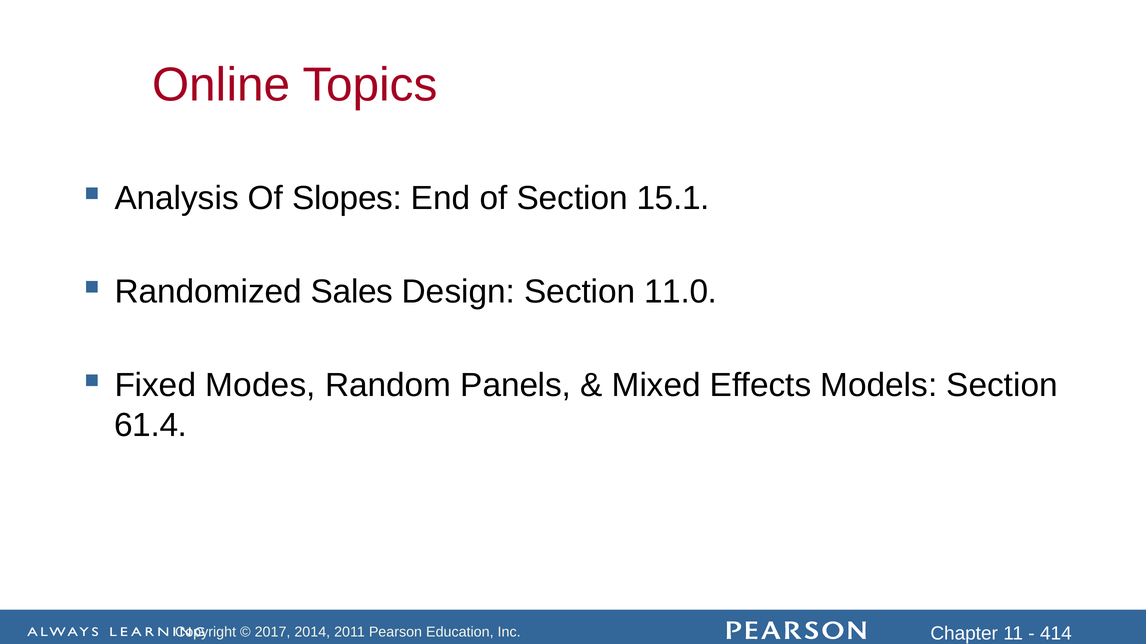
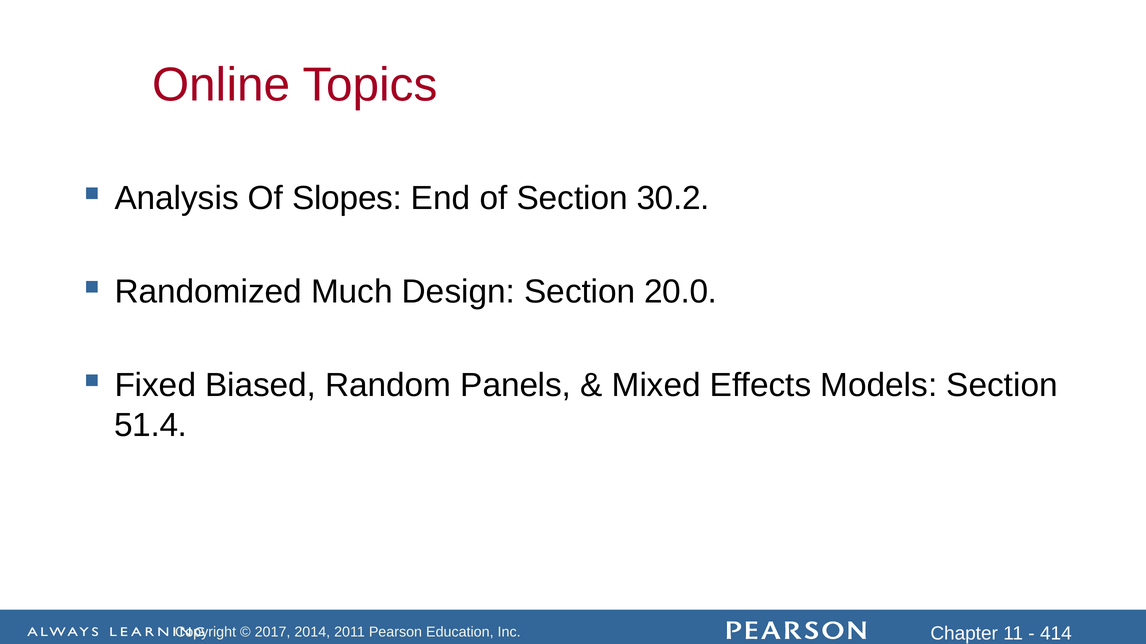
15.1: 15.1 -> 30.2
Sales: Sales -> Much
11.0: 11.0 -> 20.0
Modes: Modes -> Biased
61.4: 61.4 -> 51.4
